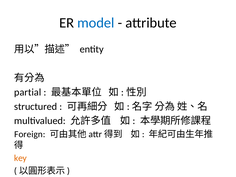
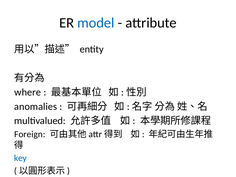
partial: partial -> where
structured: structured -> anomalies
key colour: orange -> blue
